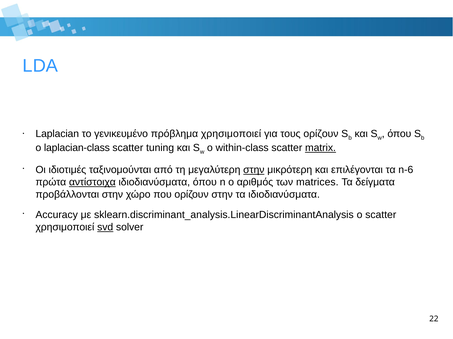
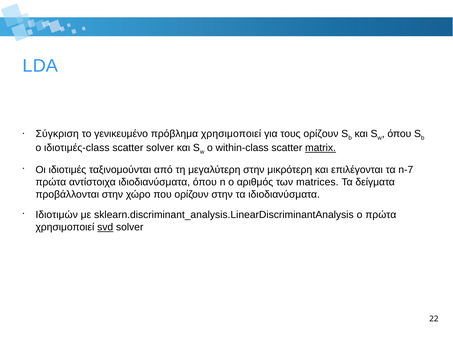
Laplacian: Laplacian -> Σύγκριση
laplacian-class: laplacian-class -> ιδιοτιμές-class
scatter tuning: tuning -> solver
στην at (254, 170) underline: present -> none
n-6: n-6 -> n-7
αντίστοιχα underline: present -> none
Accuracy: Accuracy -> Ιδιοτιμών
ο scatter: scatter -> πρώτα
